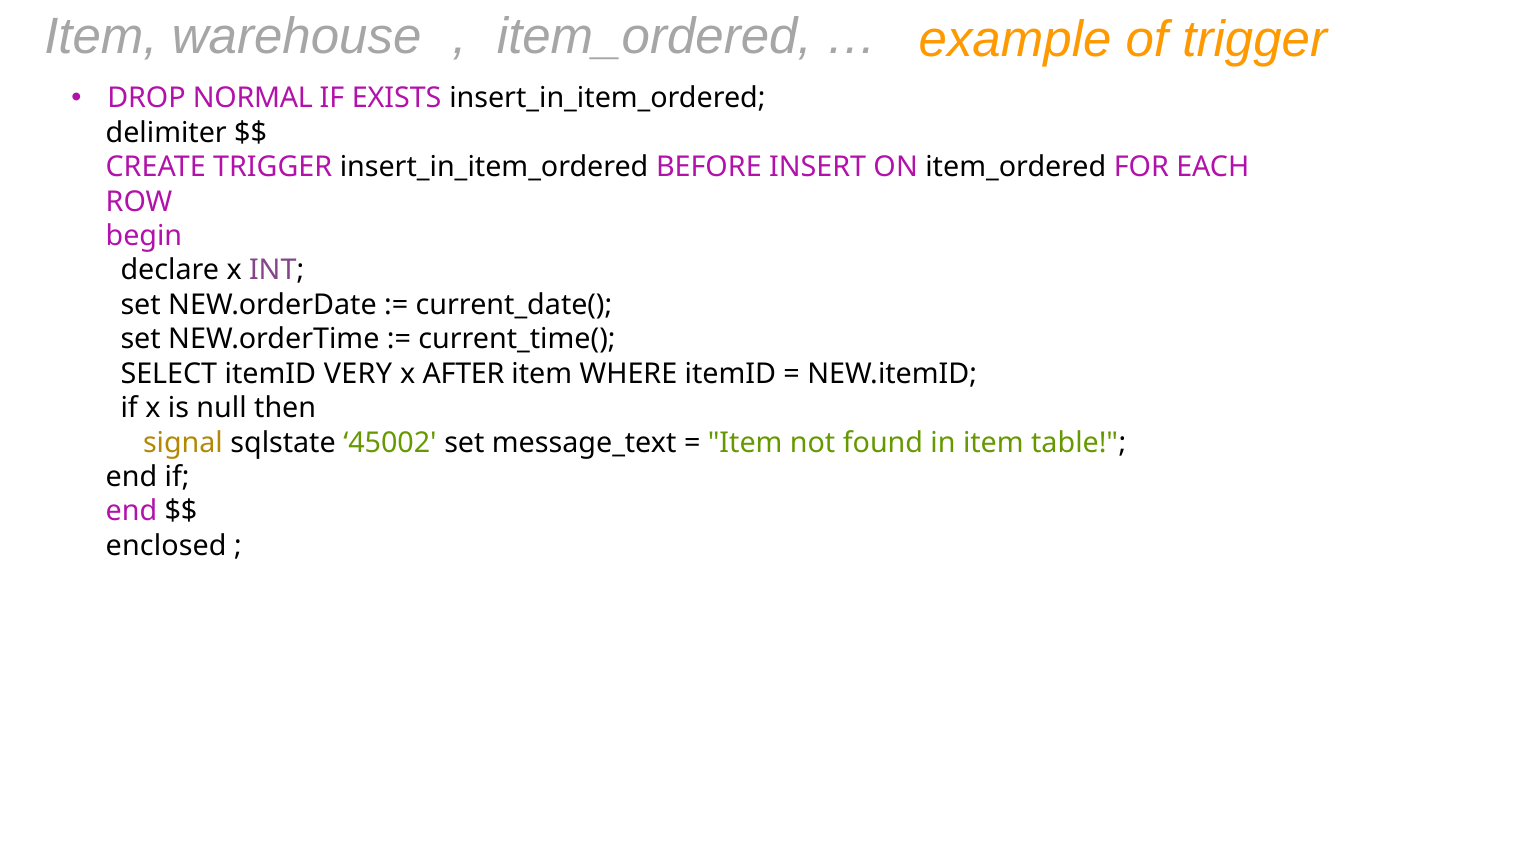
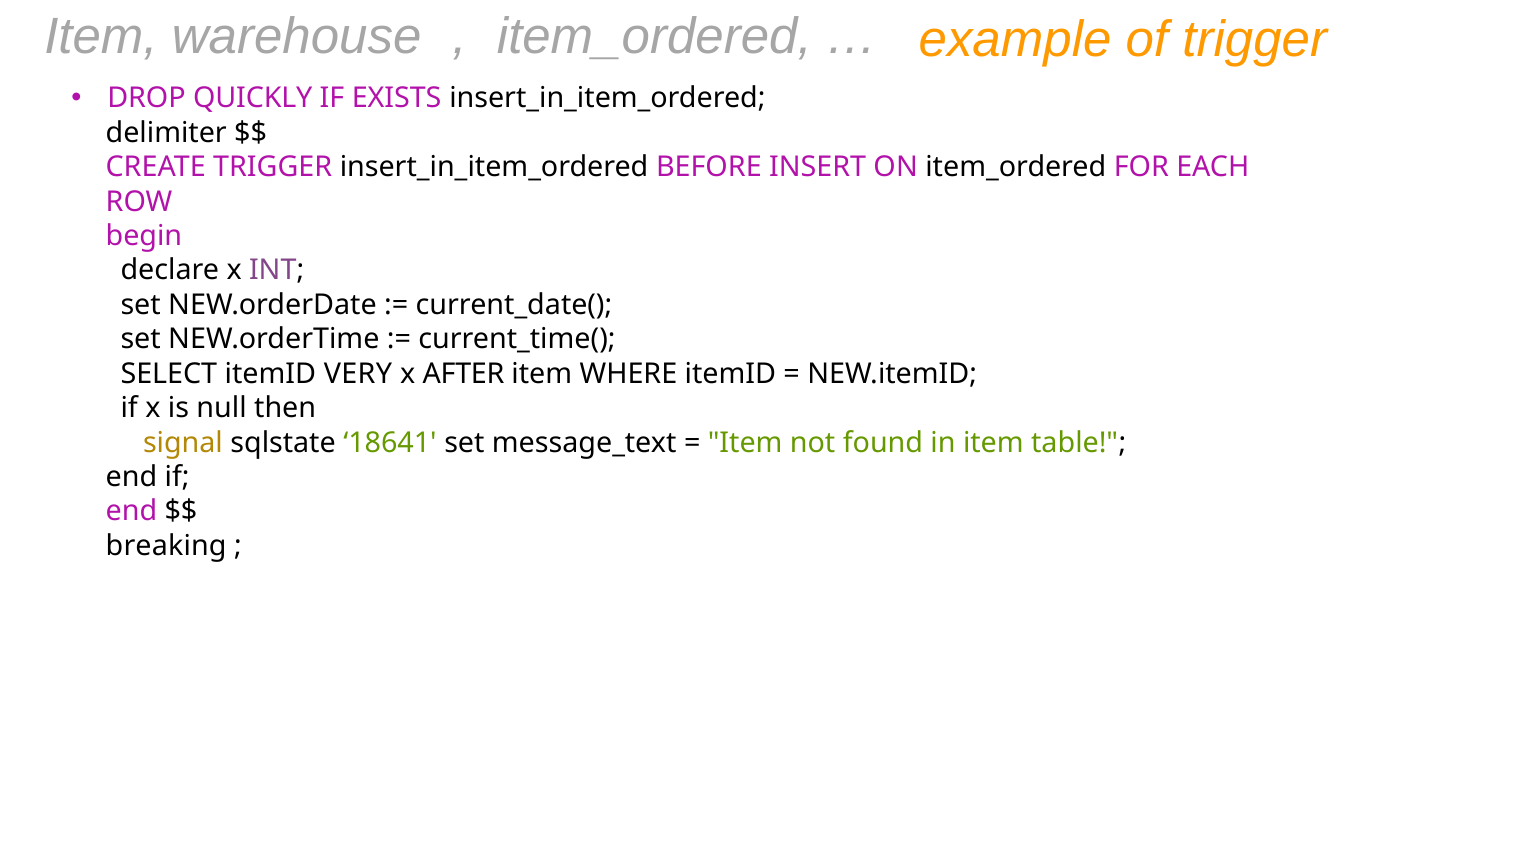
NORMAL: NORMAL -> QUICKLY
45002: 45002 -> 18641
enclosed: enclosed -> breaking
